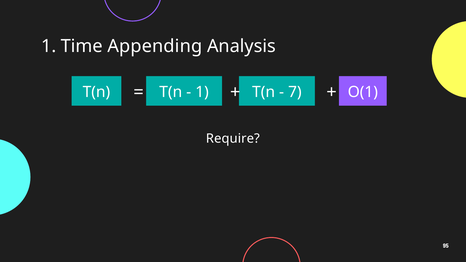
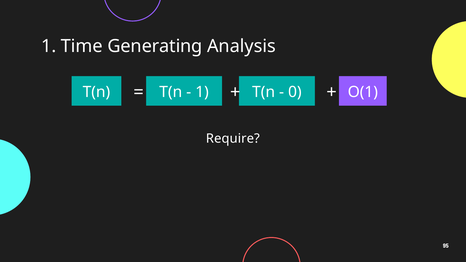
Appending: Appending -> Generating
7: 7 -> 0
